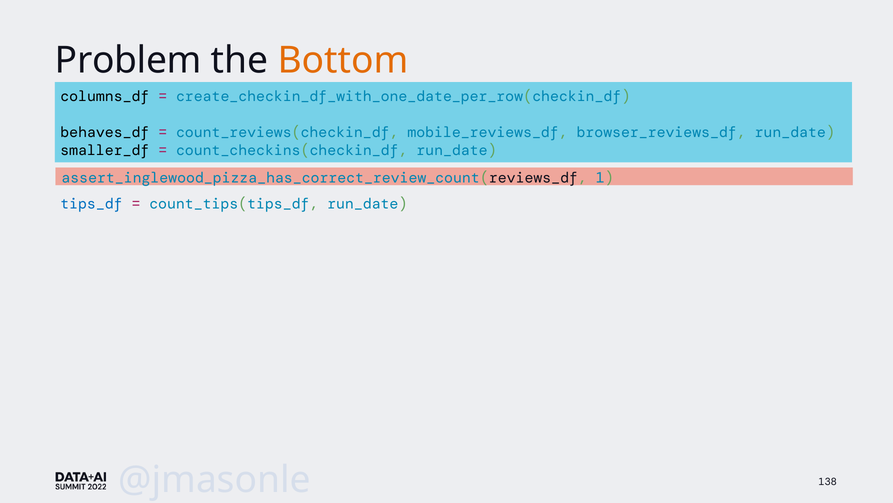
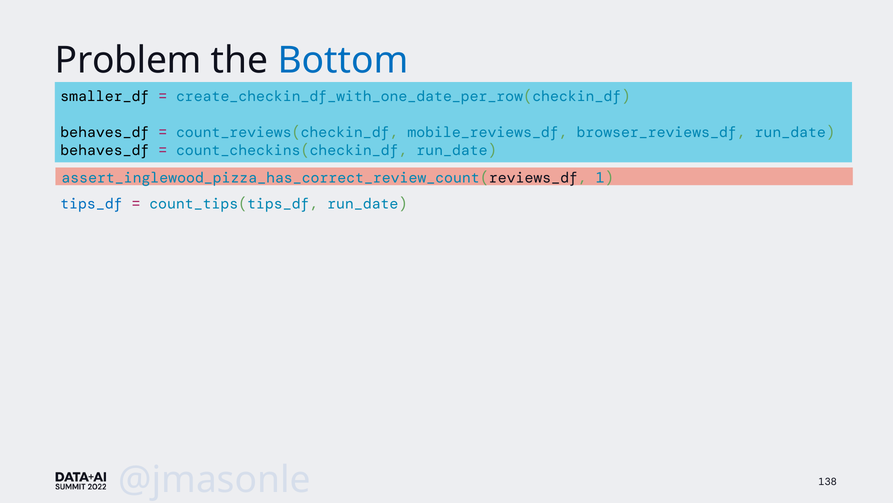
Bottom colour: orange -> blue
columns_df: columns_df -> smaller_df
smaller_df at (105, 150): smaller_df -> behaves_df
